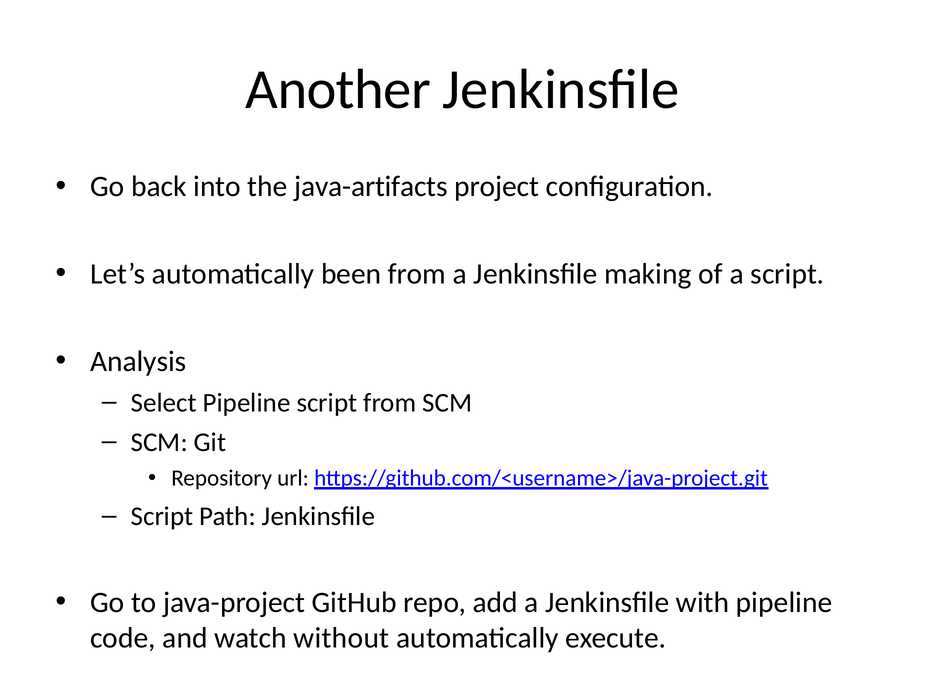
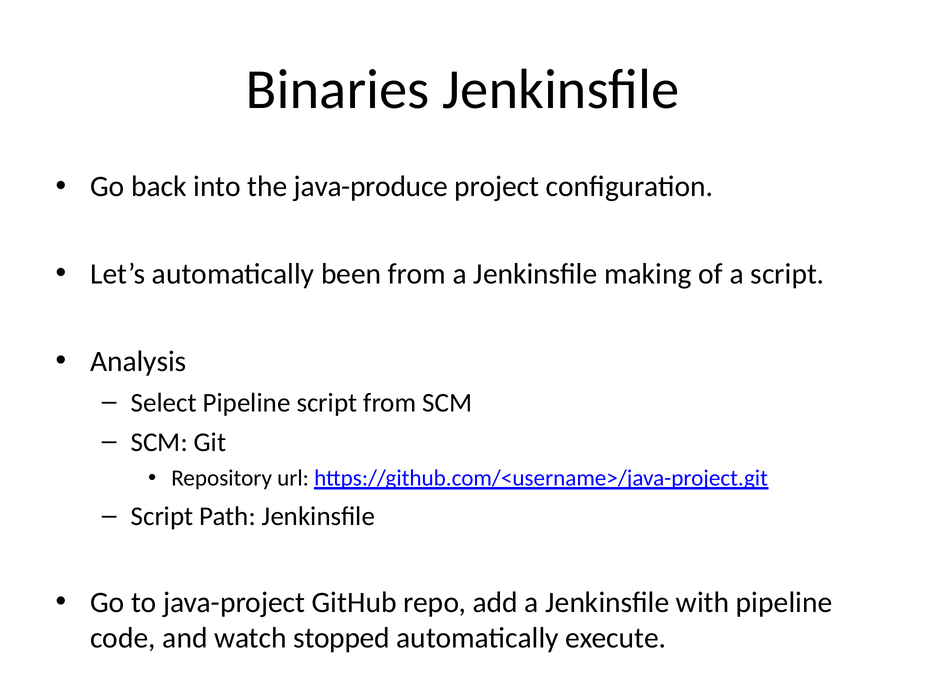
Another: Another -> Binaries
java-artifacts: java-artifacts -> java-produce
without: without -> stopped
